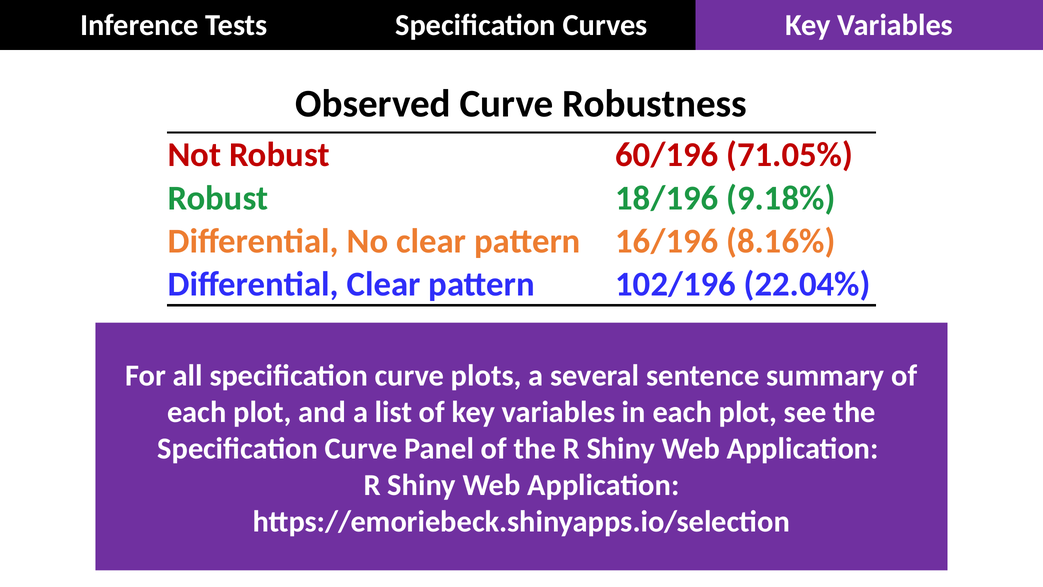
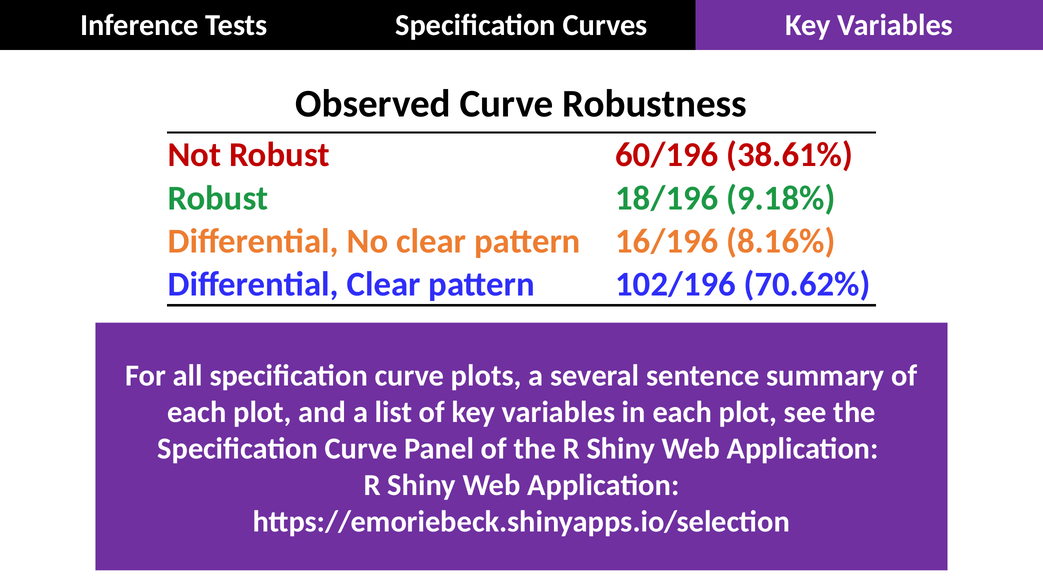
71.05%: 71.05% -> 38.61%
22.04%: 22.04% -> 70.62%
